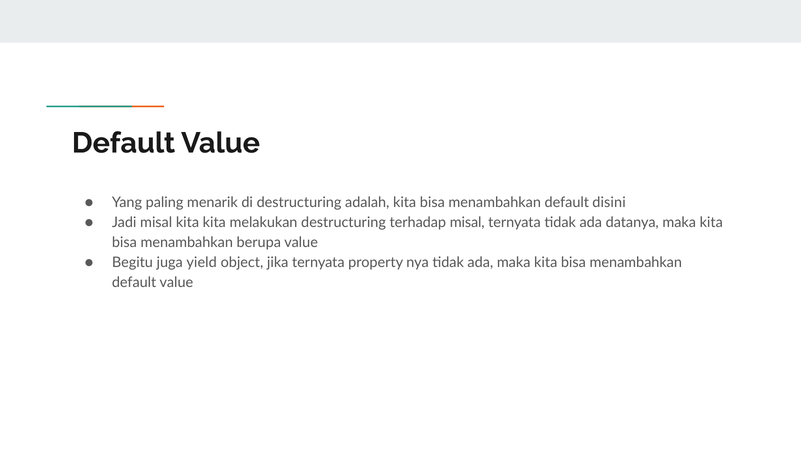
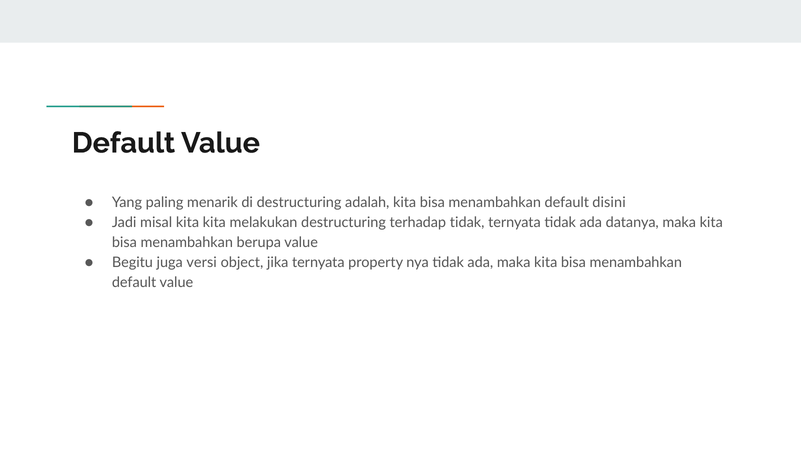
terhadap misal: misal -> tidak
yield: yield -> versi
